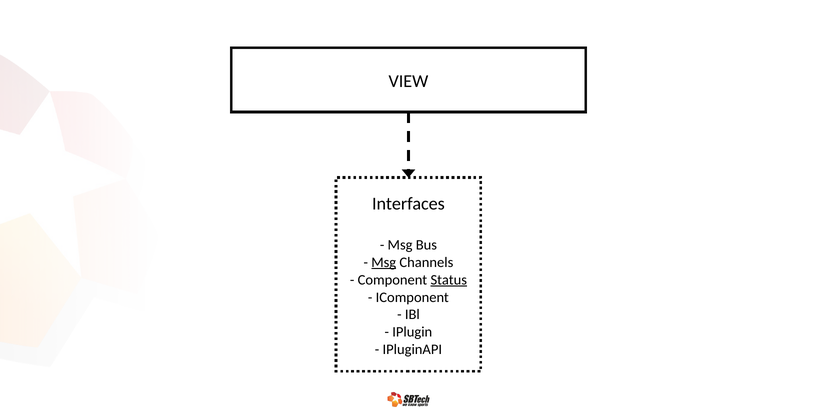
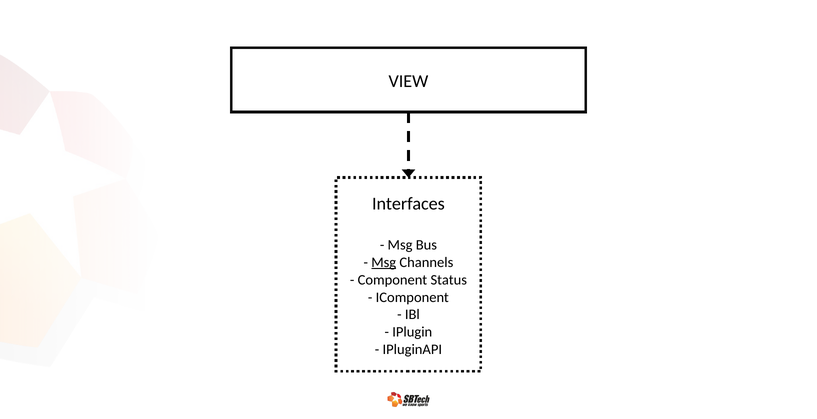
Status underline: present -> none
